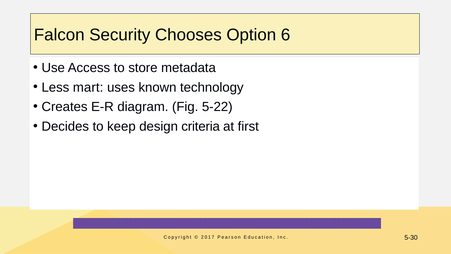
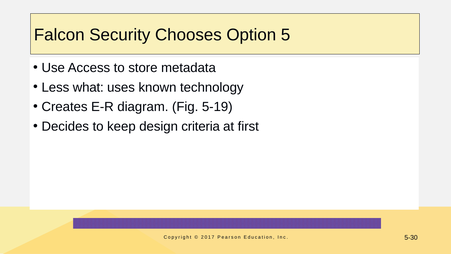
6: 6 -> 5
mart: mart -> what
5-22: 5-22 -> 5-19
